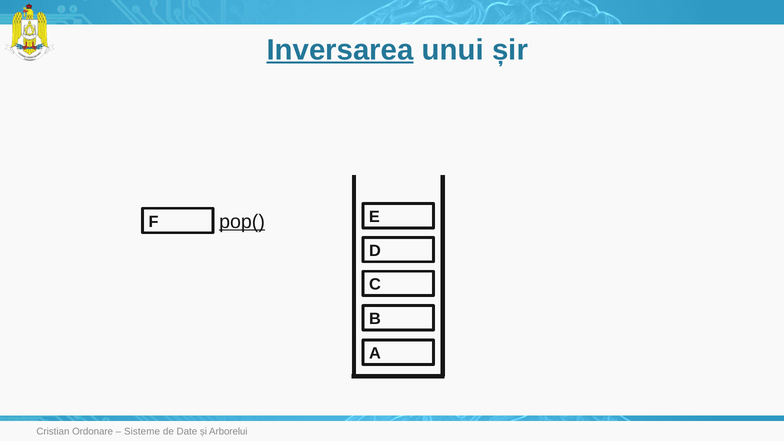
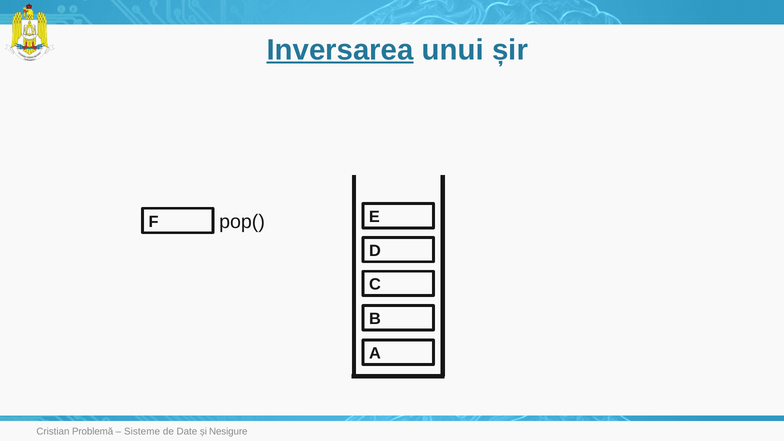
pop( underline: present -> none
Ordonare: Ordonare -> Problemă
Arborelui: Arborelui -> Nesigure
